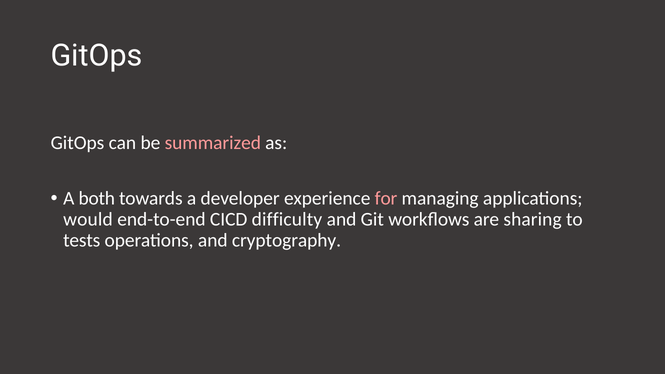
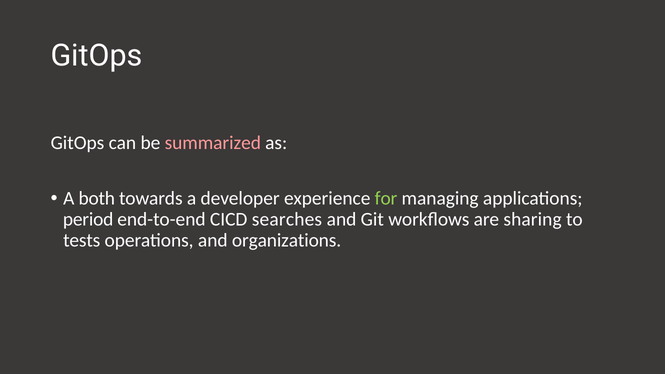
for colour: pink -> light green
would: would -> period
difficulty: difficulty -> searches
cryptography: cryptography -> organizations
